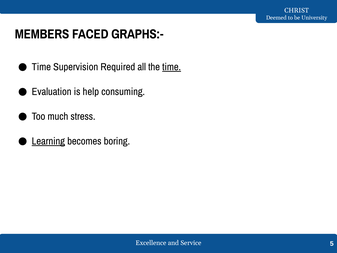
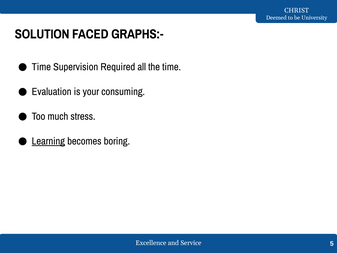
MEMBERS: MEMBERS -> SOLUTION
time at (172, 67) underline: present -> none
help: help -> your
